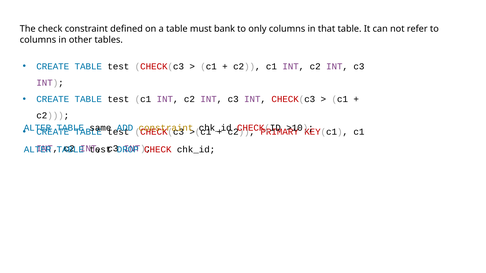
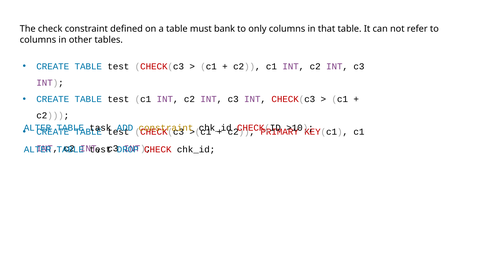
same: same -> task
